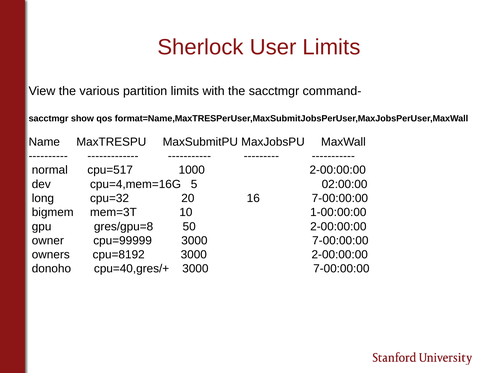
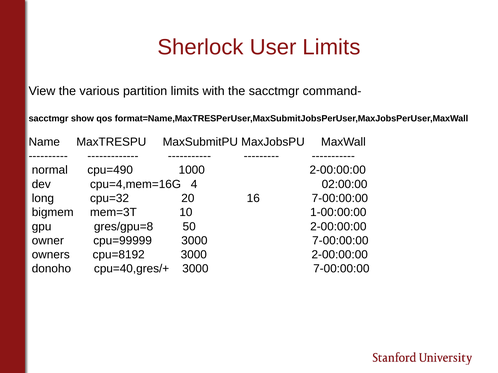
cpu=517: cpu=517 -> cpu=490
5: 5 -> 4
